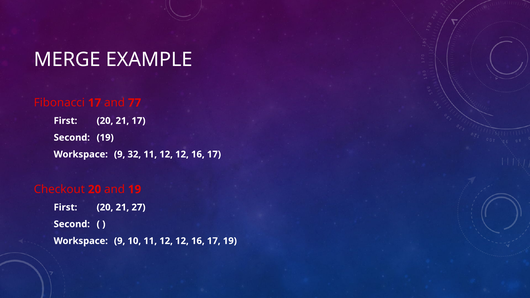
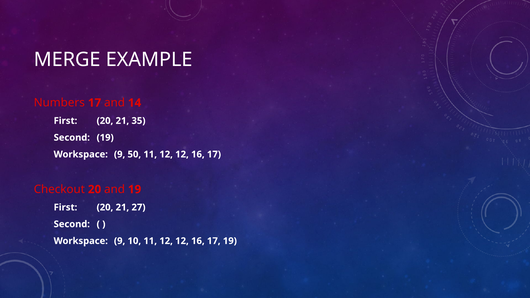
Fibonacci: Fibonacci -> Numbers
77: 77 -> 14
21 17: 17 -> 35
32: 32 -> 50
